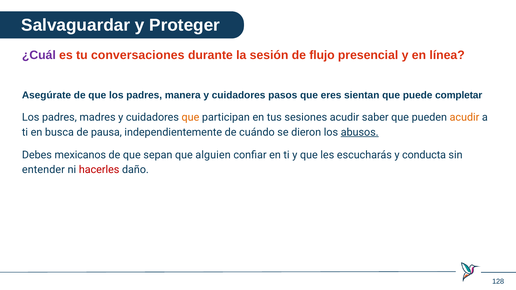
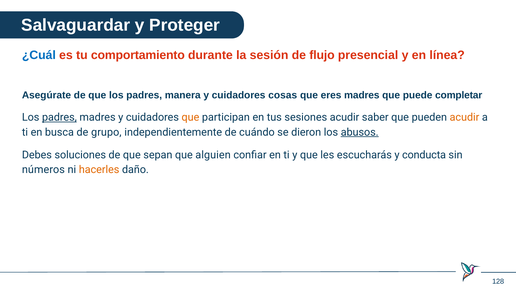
¿Cuál colour: purple -> blue
conversaciones: conversaciones -> comportamiento
pasos: pasos -> cosas
eres sientan: sientan -> madres
padres at (59, 117) underline: none -> present
pausa: pausa -> grupo
mexicanos: mexicanos -> soluciones
entender: entender -> números
hacerles colour: red -> orange
